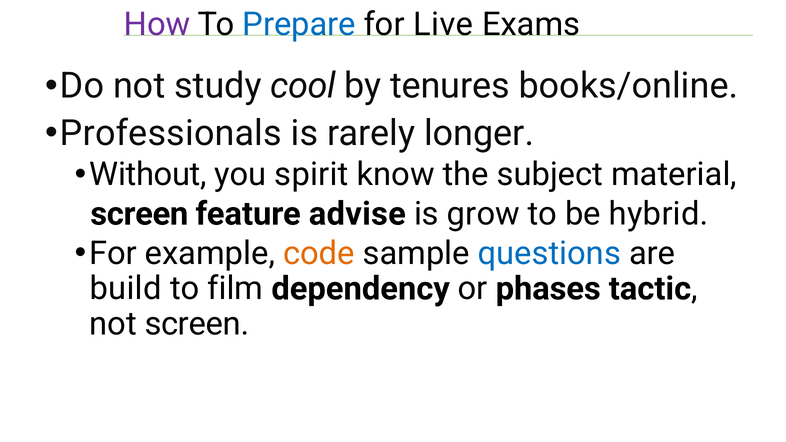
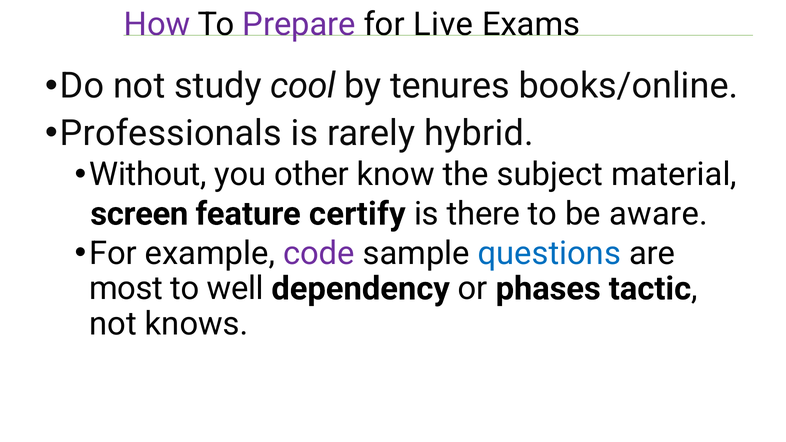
Prepare colour: blue -> purple
longer: longer -> hybrid
spirit: spirit -> other
advise: advise -> certify
grow: grow -> there
hybrid: hybrid -> aware
code colour: orange -> purple
build: build -> most
film: film -> well
not screen: screen -> knows
